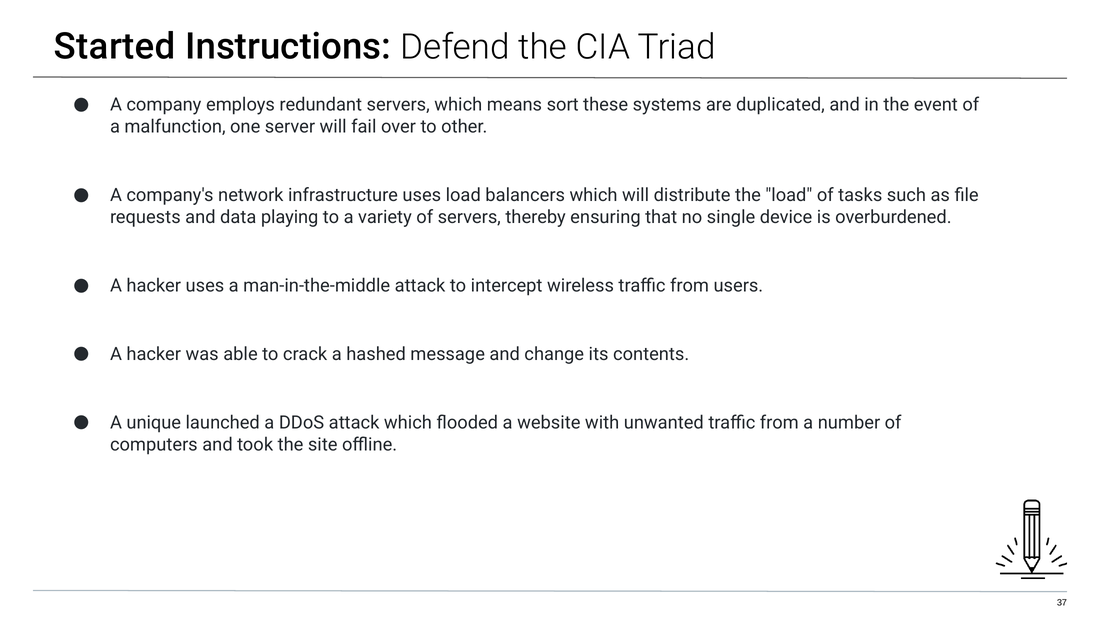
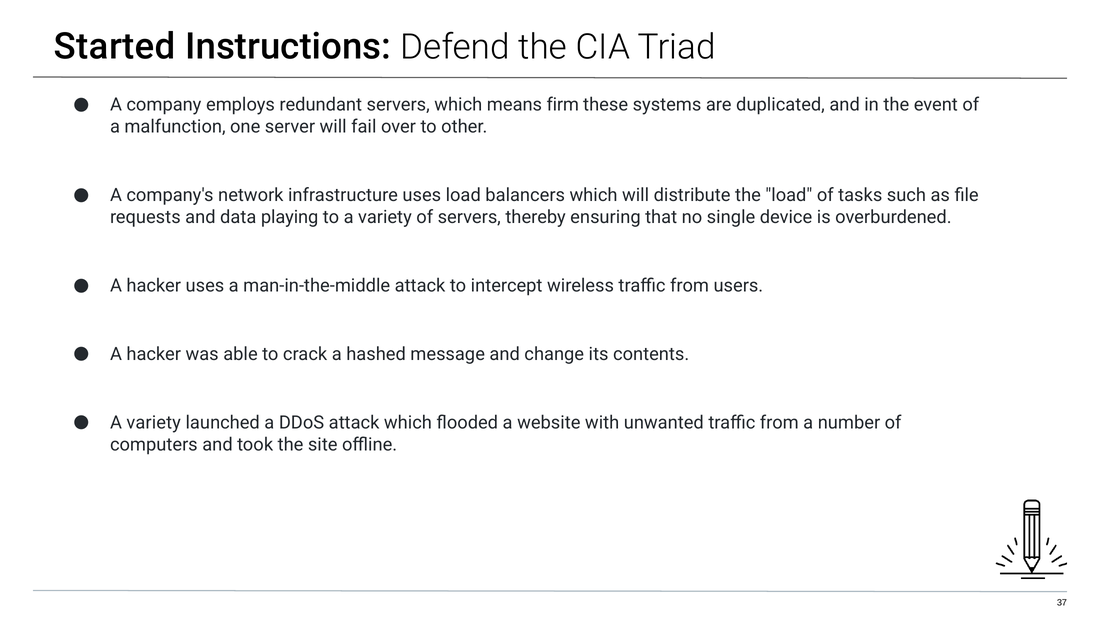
sort: sort -> firm
unique at (154, 422): unique -> variety
